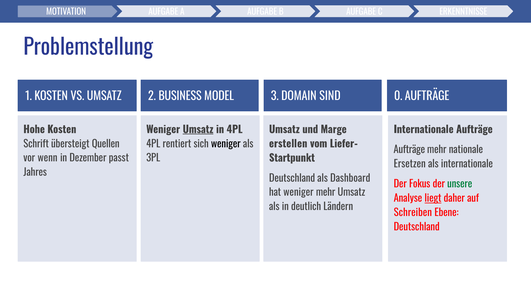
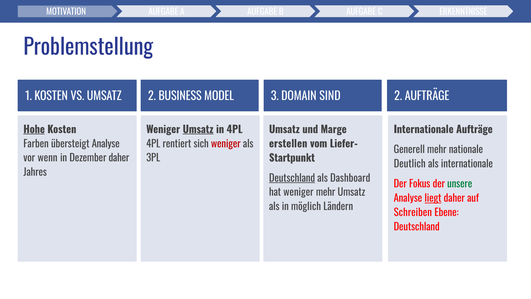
UMSATZ 0: 0 -> 2
Hohe underline: none -> present
Schrift: Schrift -> Farben
übersteigt Quellen: Quellen -> Analyse
weniger at (226, 144) colour: black -> red
Aufträge at (409, 150): Aufträge -> Generell
Dezember passt: passt -> daher
Ersetzen: Ersetzen -> Deutlich
Deutschland at (292, 178) underline: none -> present
deutlich: deutlich -> möglich
